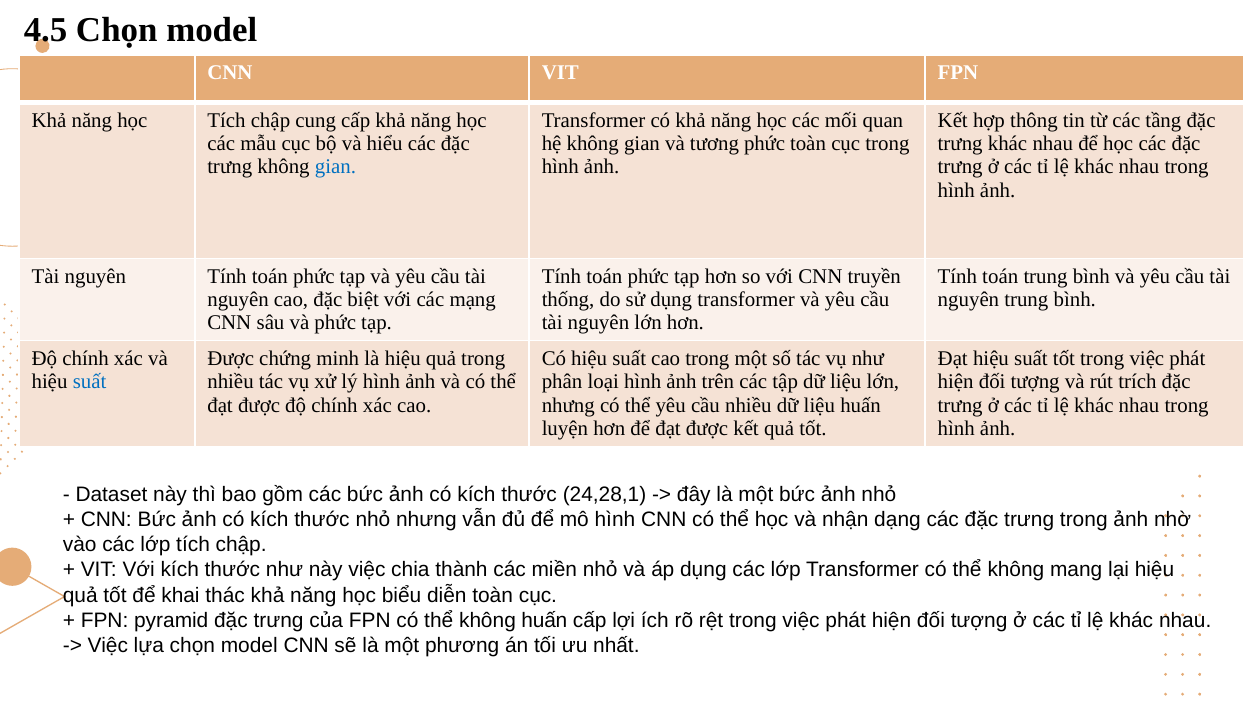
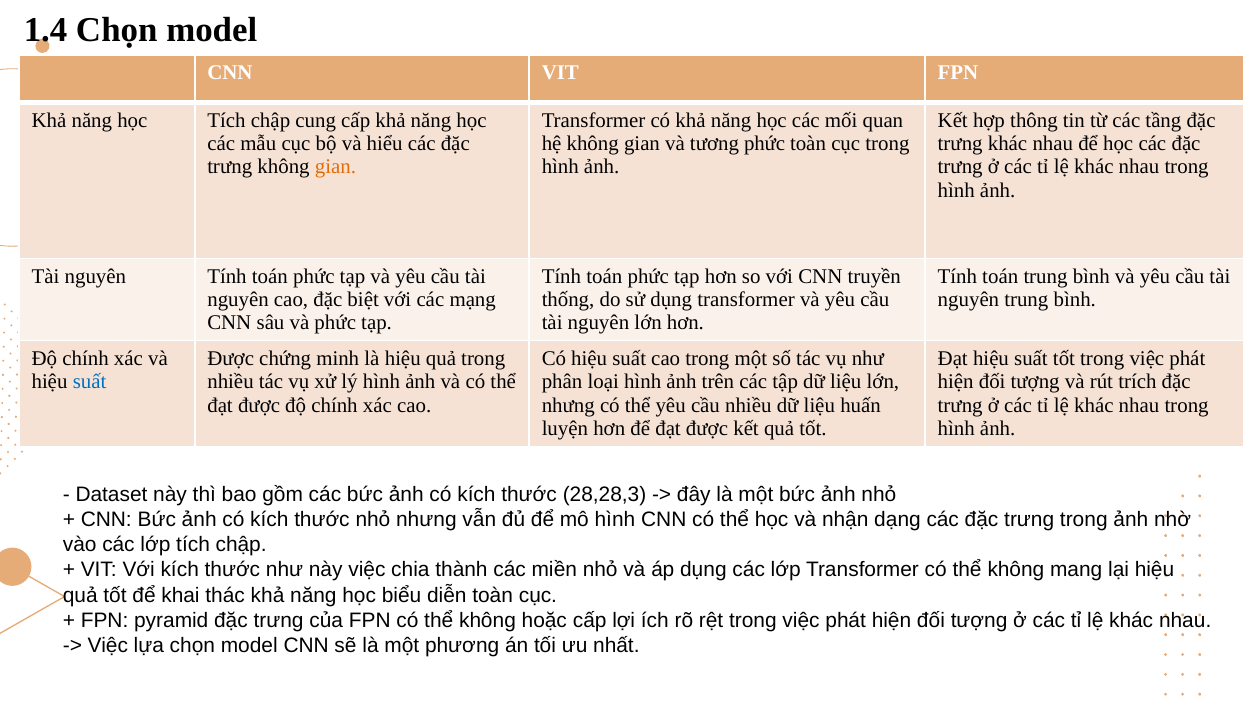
4.5: 4.5 -> 1.4
gian at (335, 167) colour: blue -> orange
24,28,1: 24,28,1 -> 28,28,3
không huấn: huấn -> hoặc
